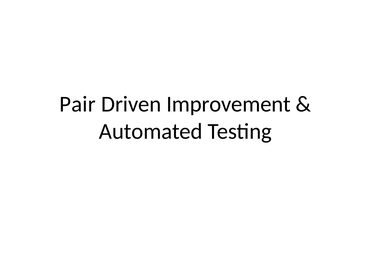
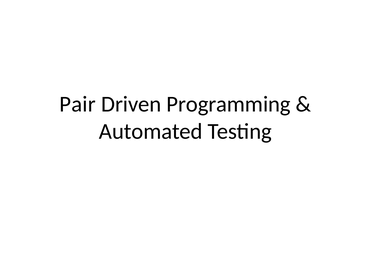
Improvement: Improvement -> Programming
